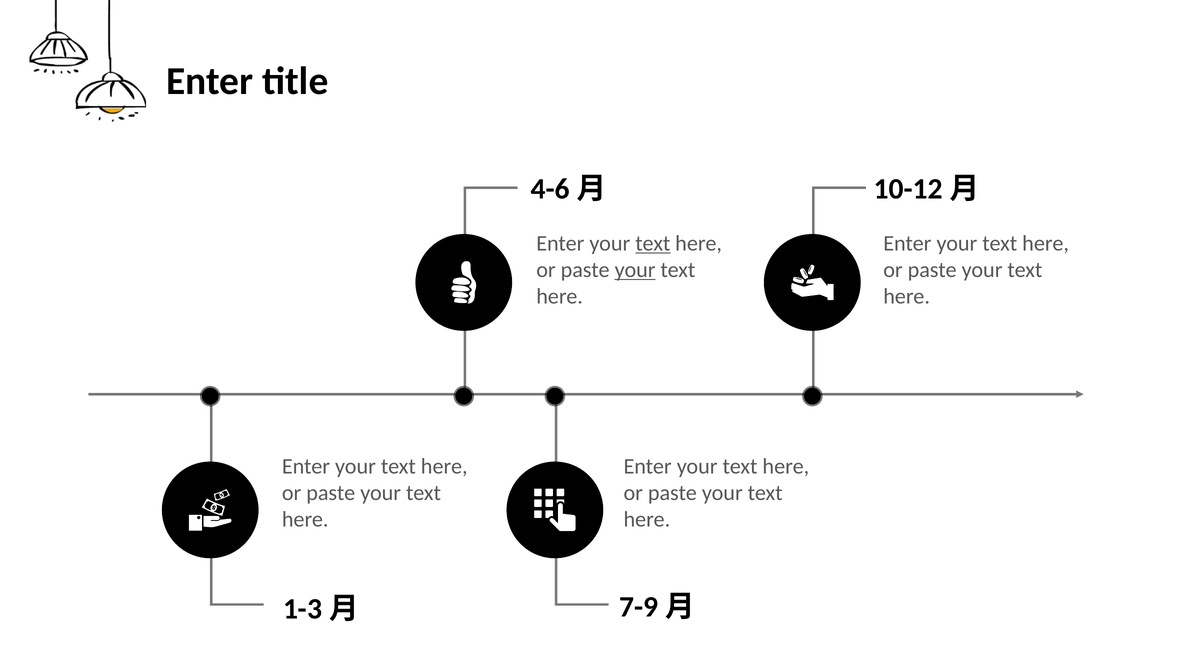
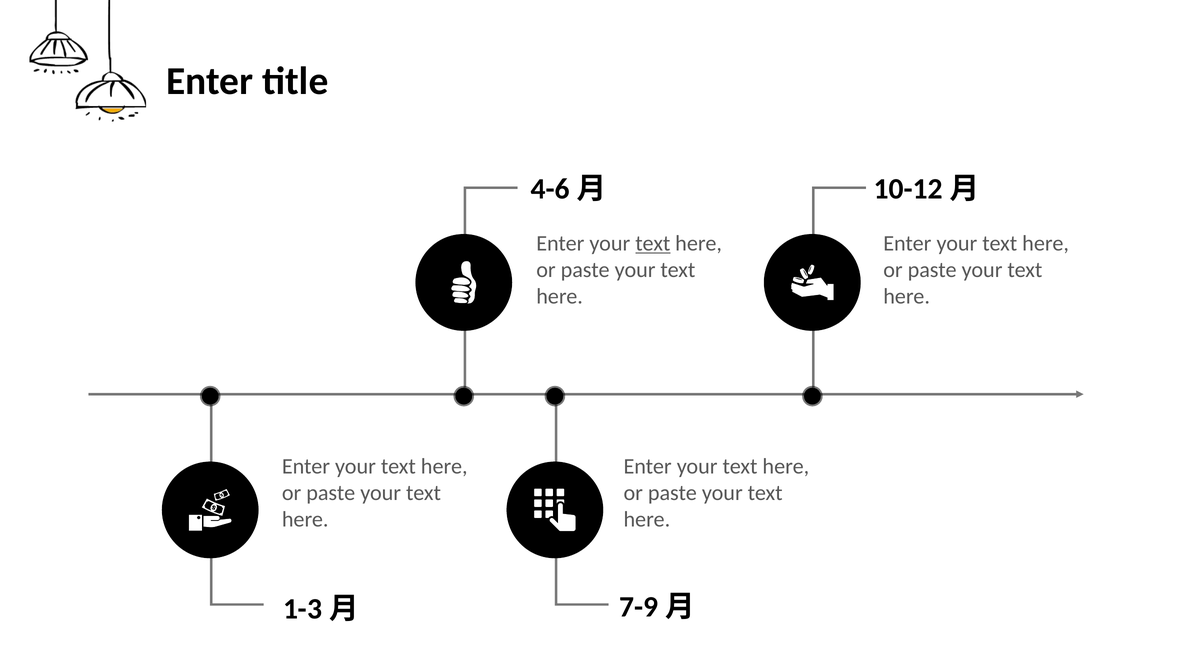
your at (635, 270) underline: present -> none
